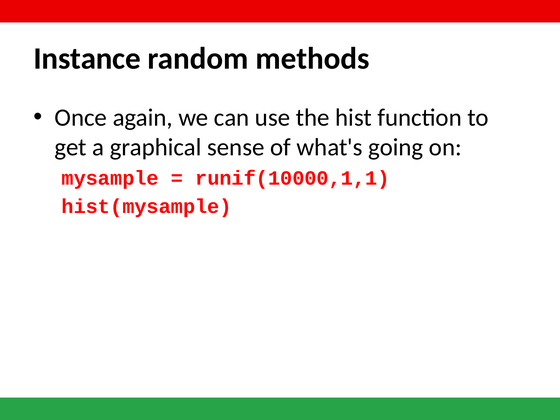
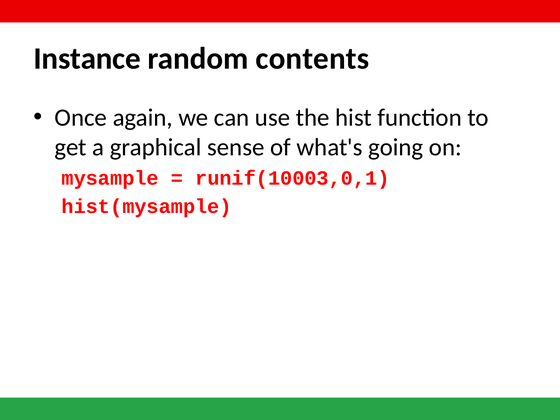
methods: methods -> contents
runif(10000,1,1: runif(10000,1,1 -> runif(10003,0,1
